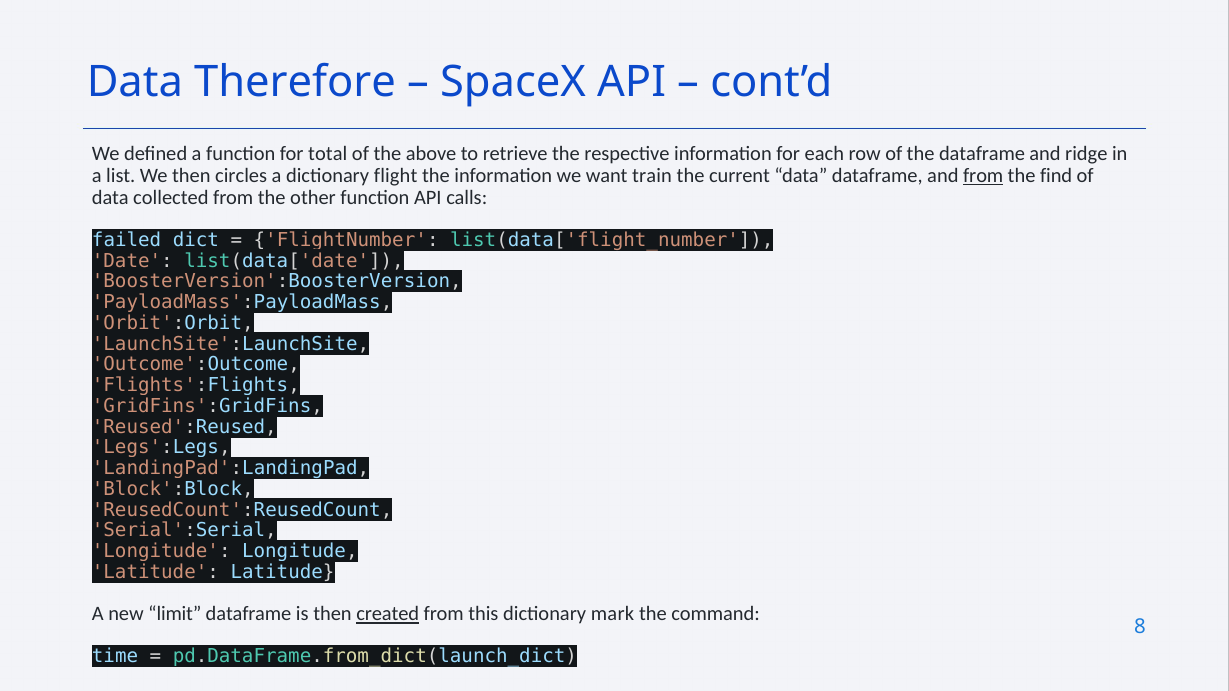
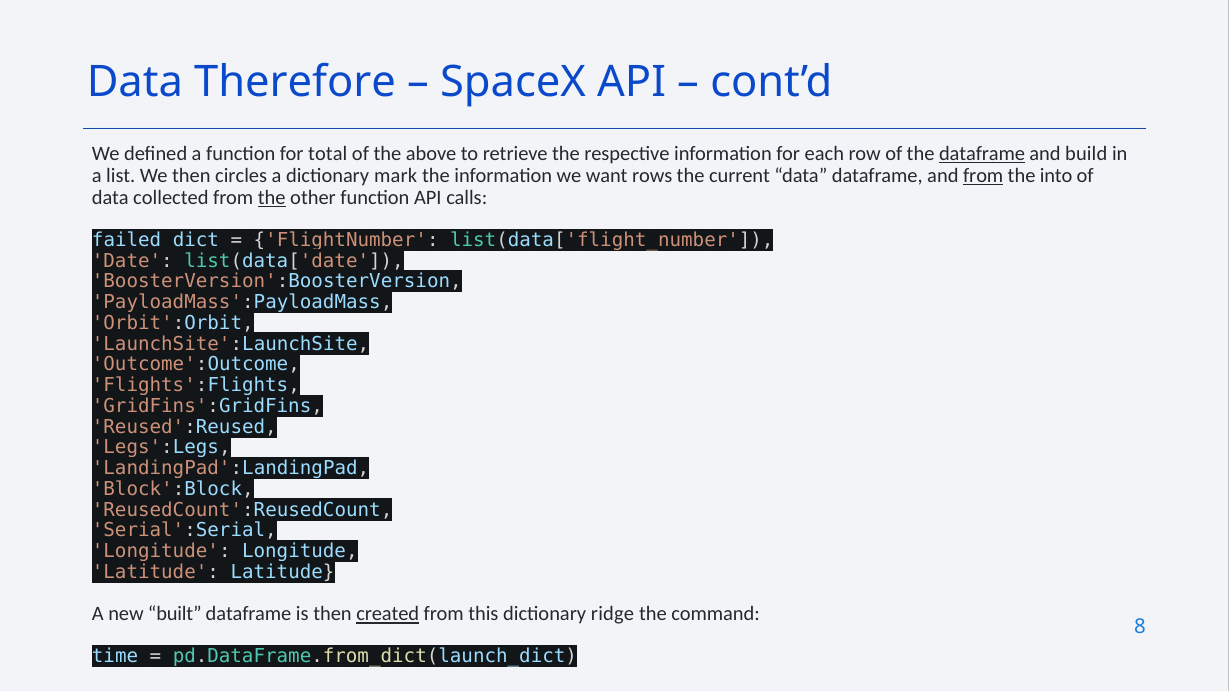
dataframe at (982, 154) underline: none -> present
ridge: ridge -> build
flight: flight -> mark
train: train -> rows
find: find -> into
the at (272, 198) underline: none -> present
limit: limit -> built
mark: mark -> ridge
